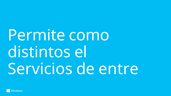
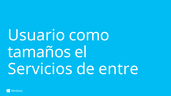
Permite: Permite -> Usuario
distintos: distintos -> tamaños
